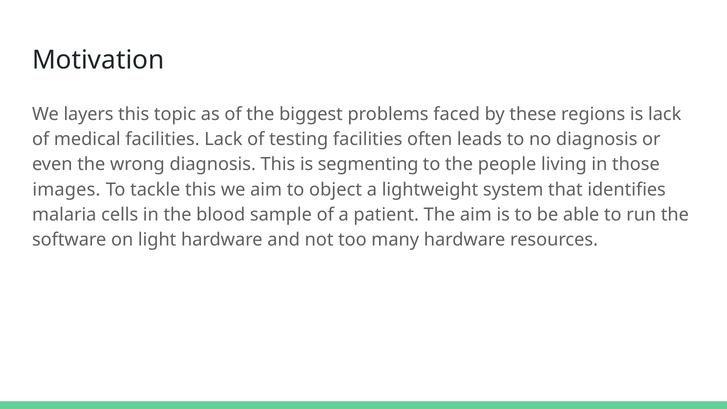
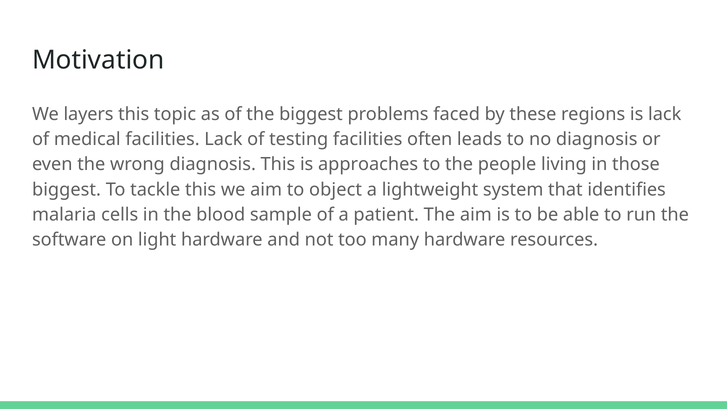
segmenting: segmenting -> approaches
images at (66, 190): images -> biggest
